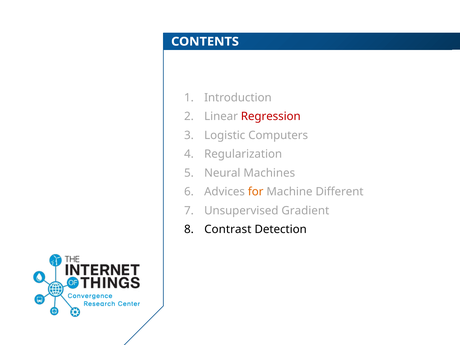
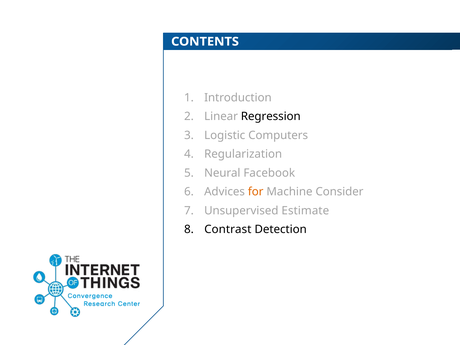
Regression colour: red -> black
Machines: Machines -> Facebook
Different: Different -> Consider
Gradient: Gradient -> Estimate
